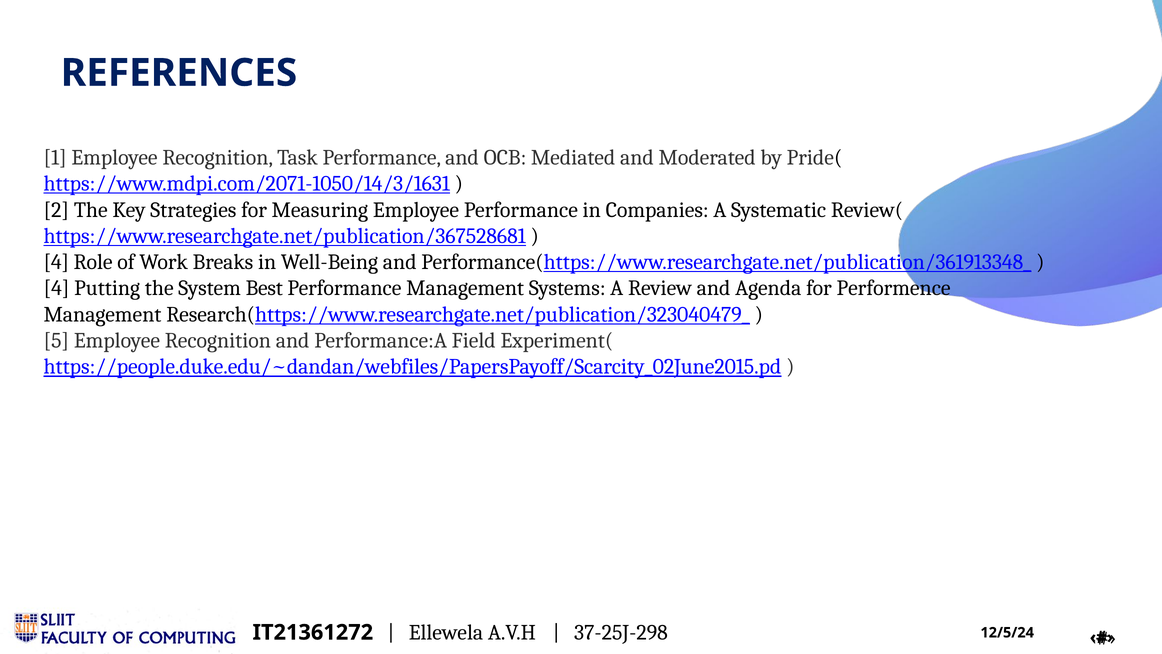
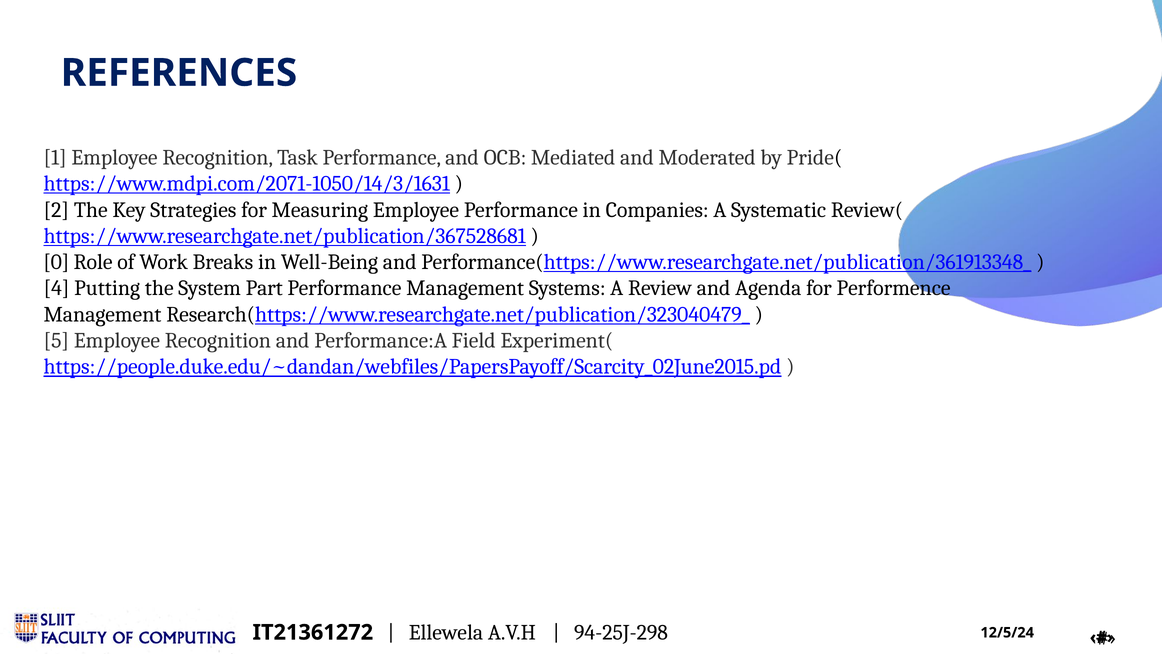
4 at (56, 262): 4 -> 0
Best: Best -> Part
37-25J-298: 37-25J-298 -> 94-25J-298
